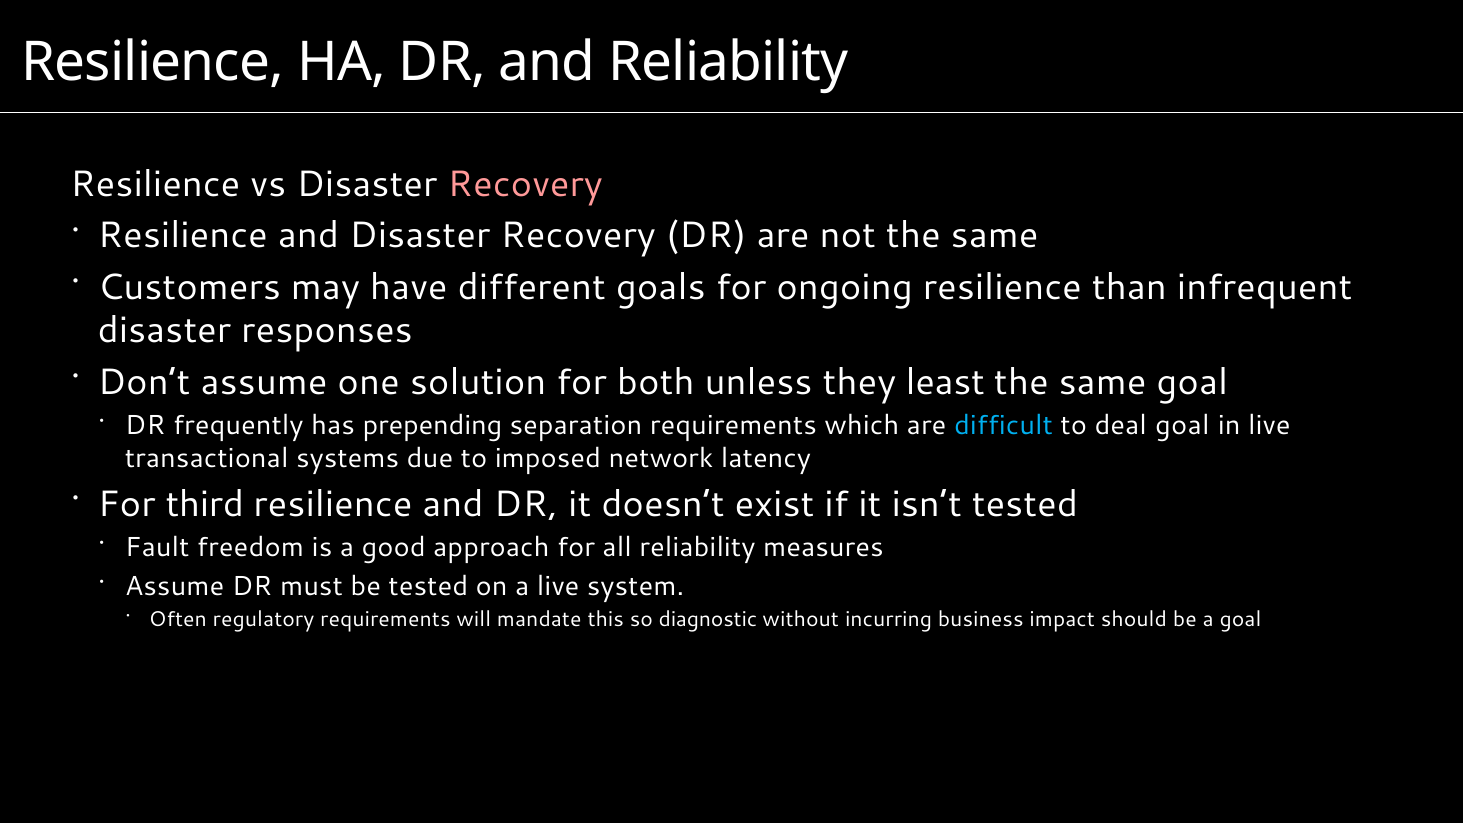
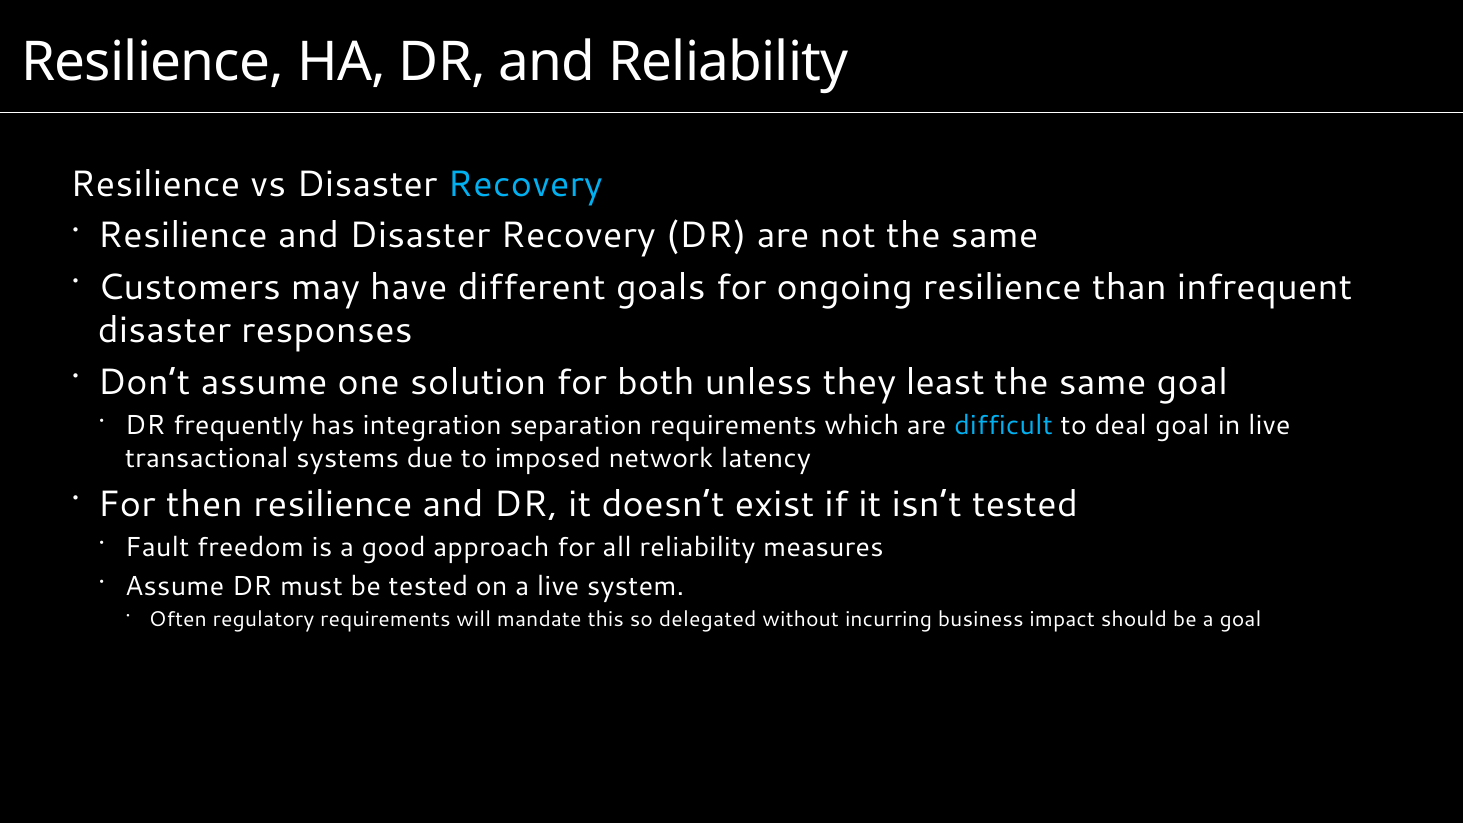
Recovery at (525, 185) colour: pink -> light blue
prepending: prepending -> integration
third: third -> then
diagnostic: diagnostic -> delegated
